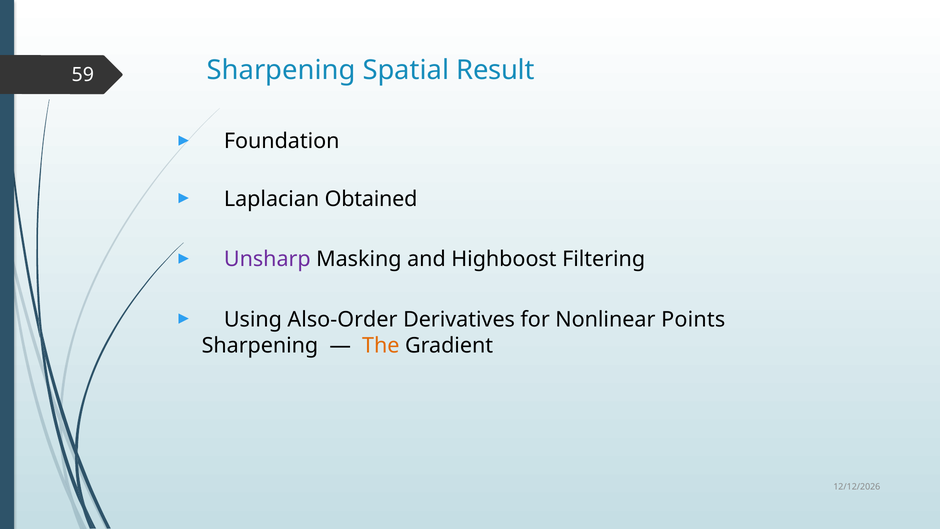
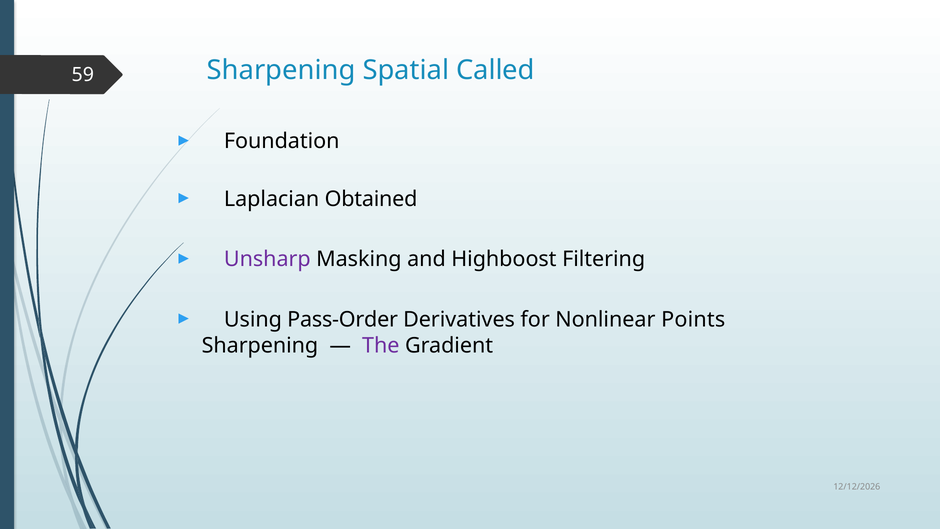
Result: Result -> Called
Also-Order: Also-Order -> Pass-Order
The colour: orange -> purple
